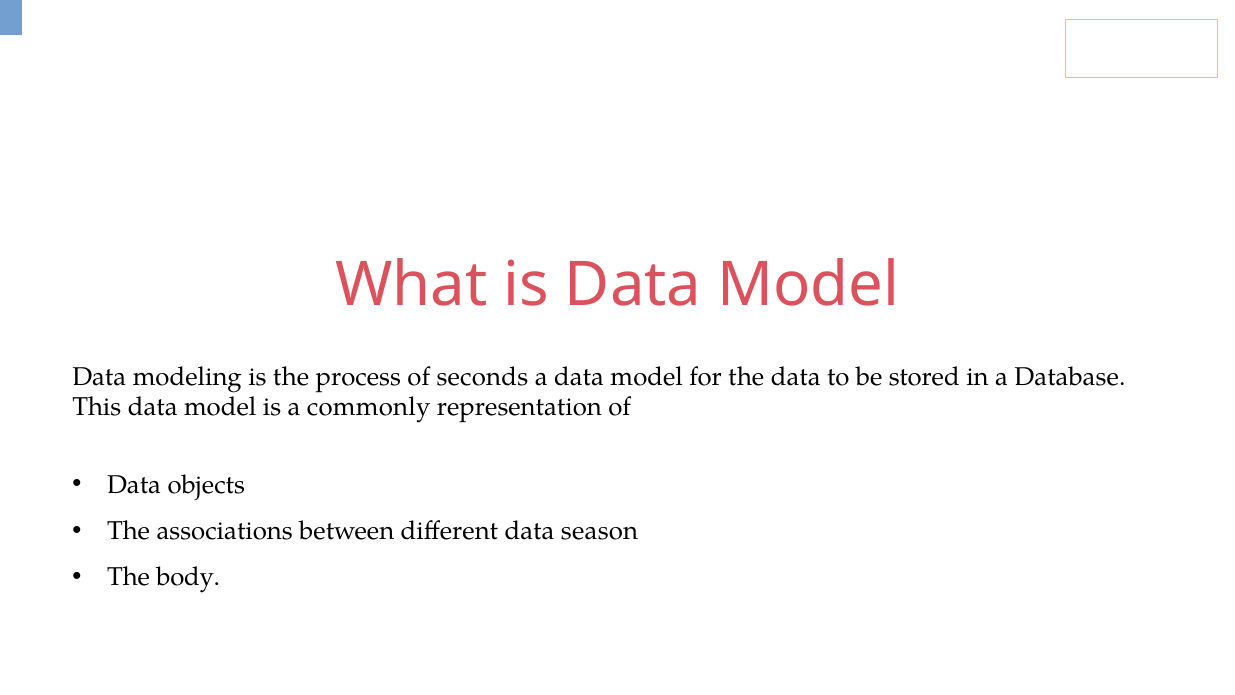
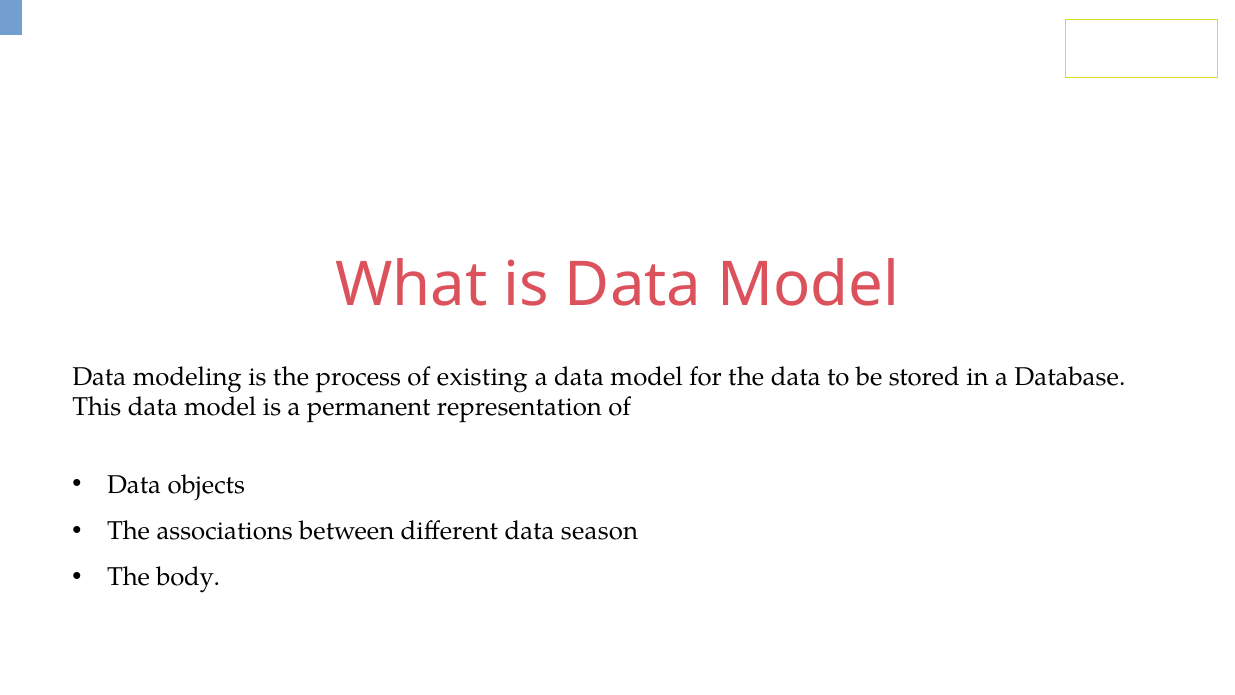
seconds: seconds -> existing
commonly: commonly -> permanent
